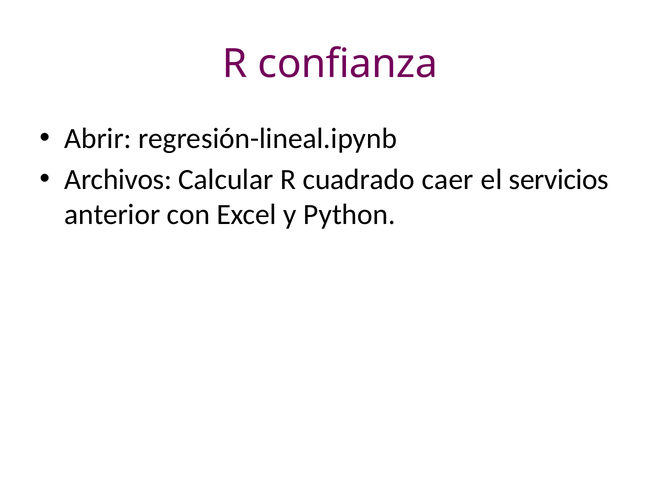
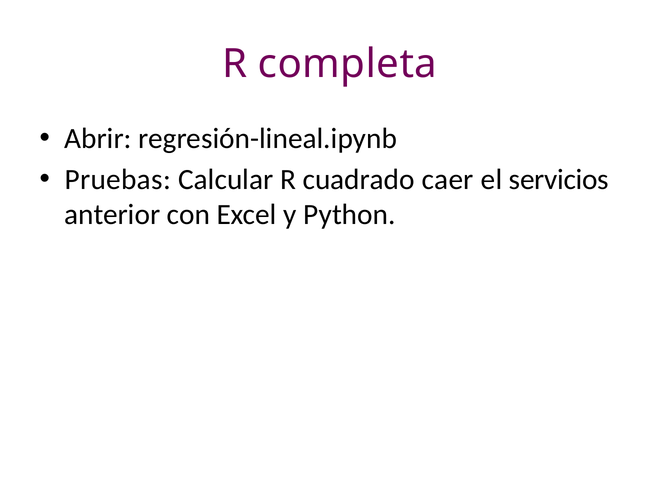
confianza: confianza -> completa
Archivos: Archivos -> Pruebas
